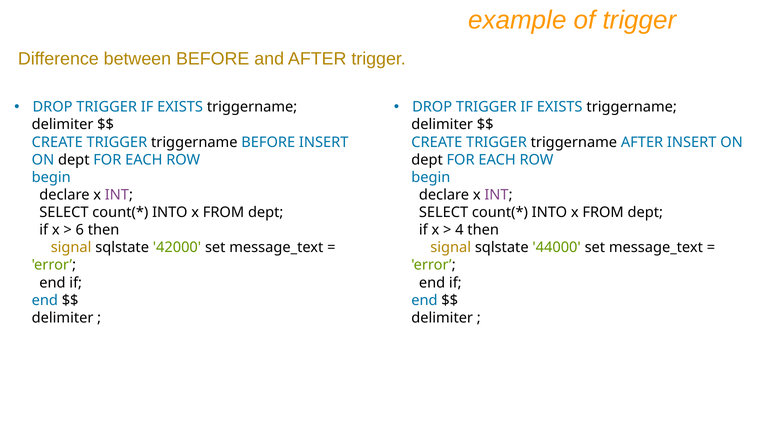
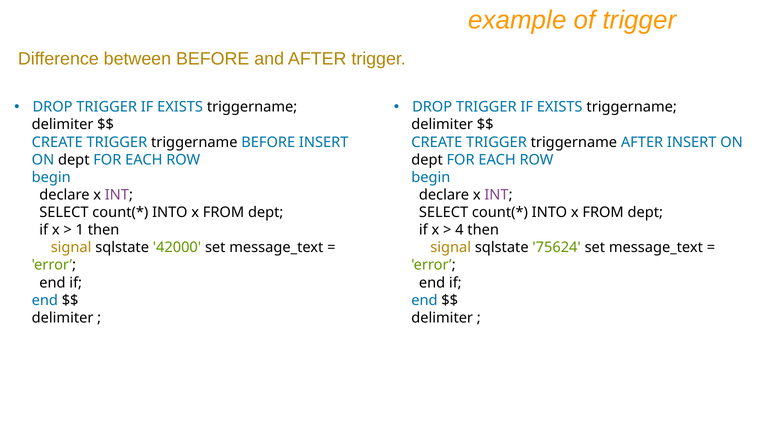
6: 6 -> 1
44000: 44000 -> 75624
